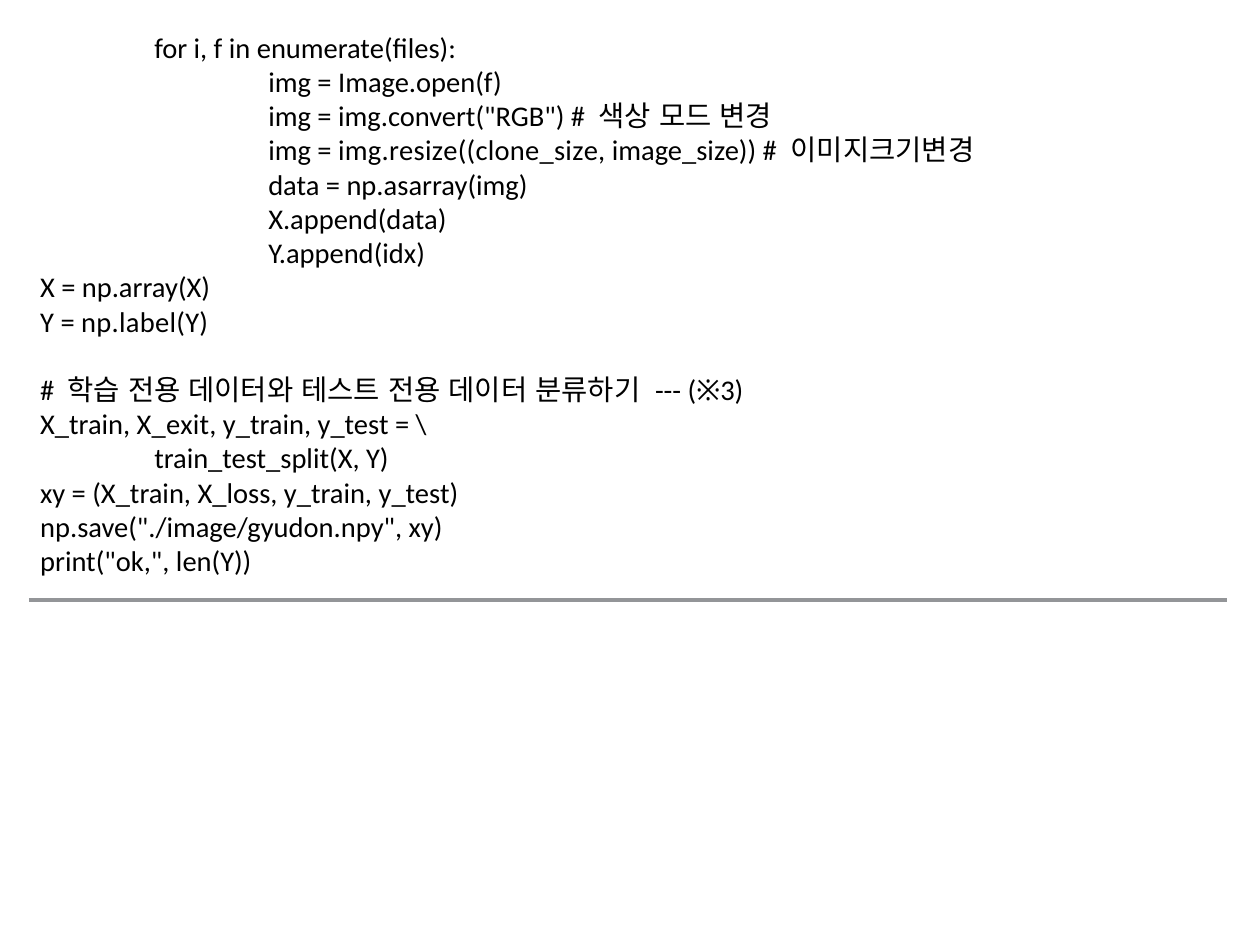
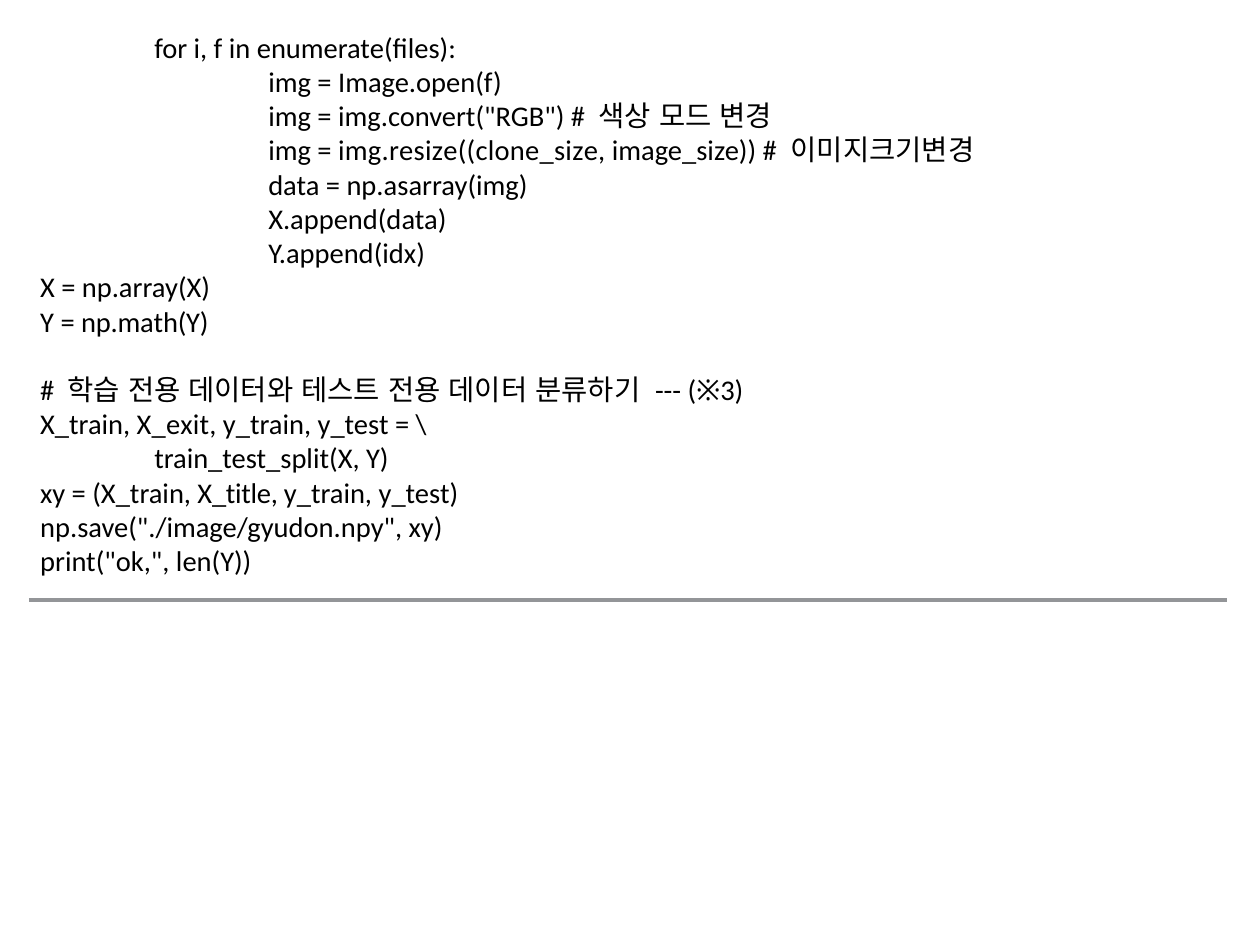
np.label(Y: np.label(Y -> np.math(Y
X_loss: X_loss -> X_title
